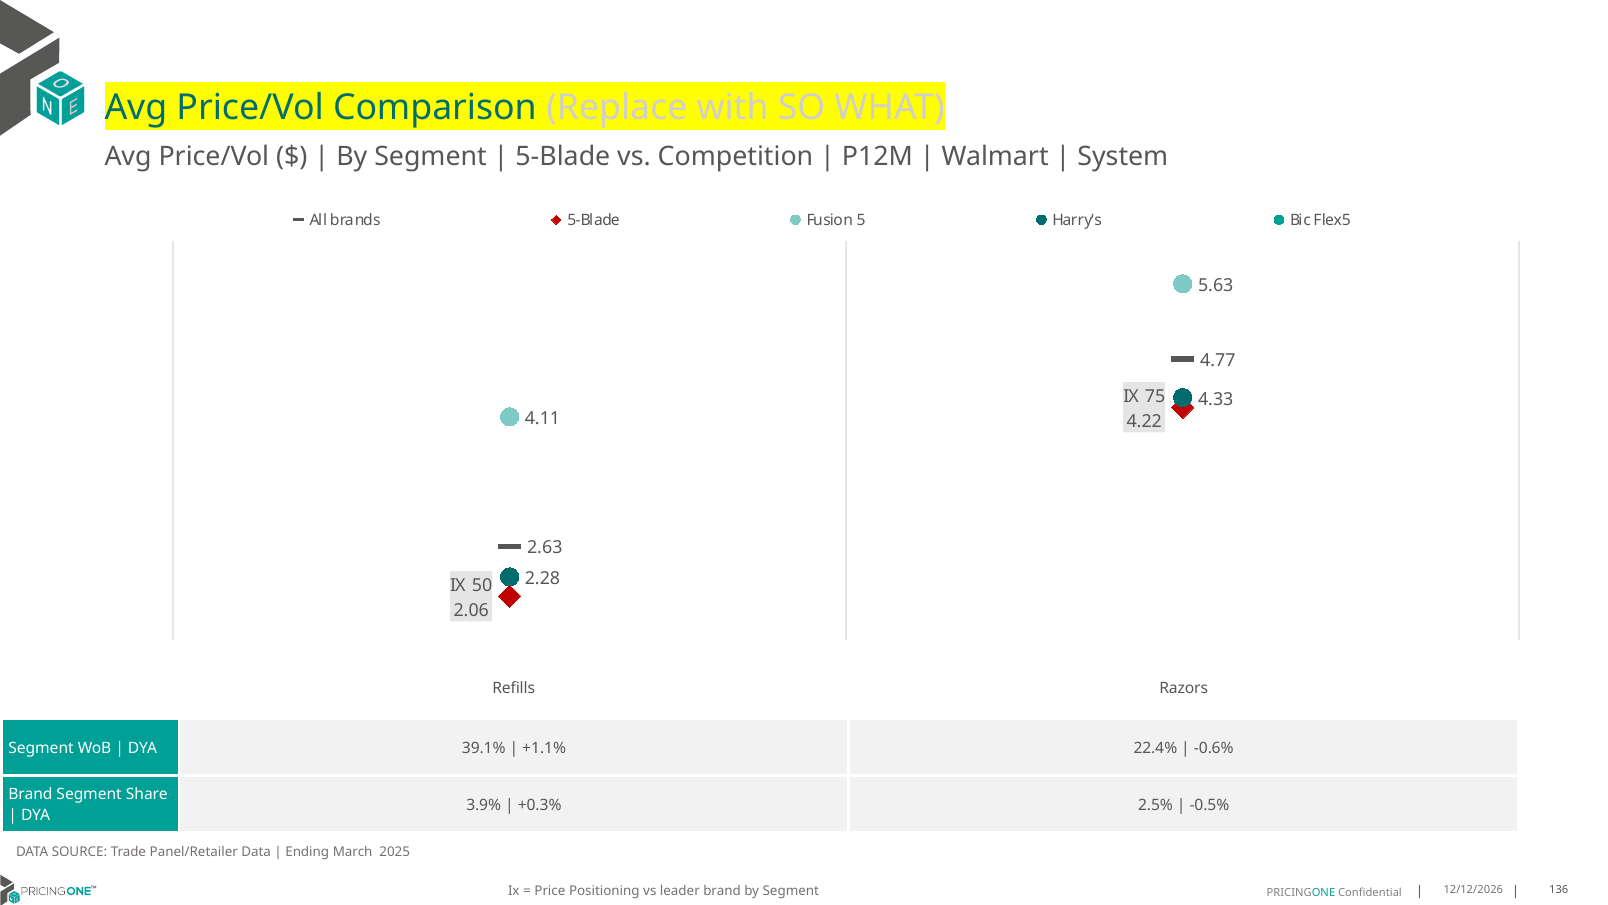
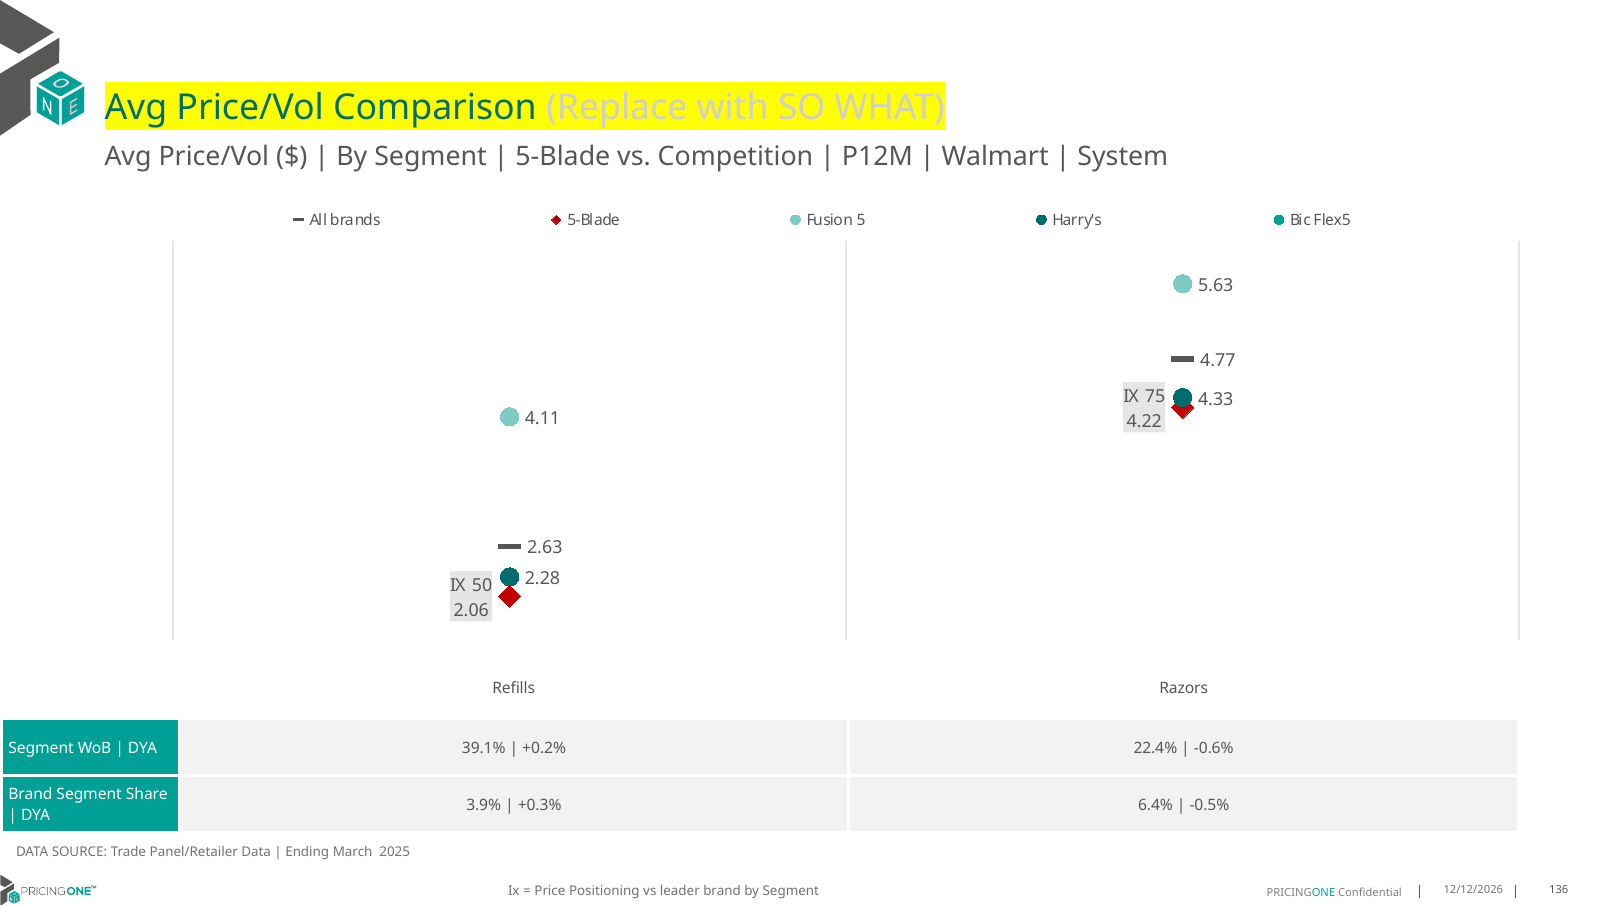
+1.1%: +1.1% -> +0.2%
2.5%: 2.5% -> 6.4%
